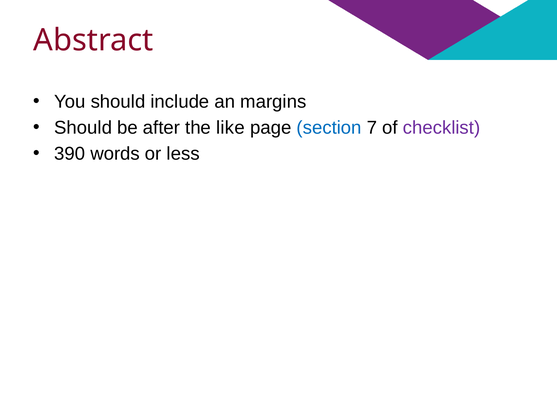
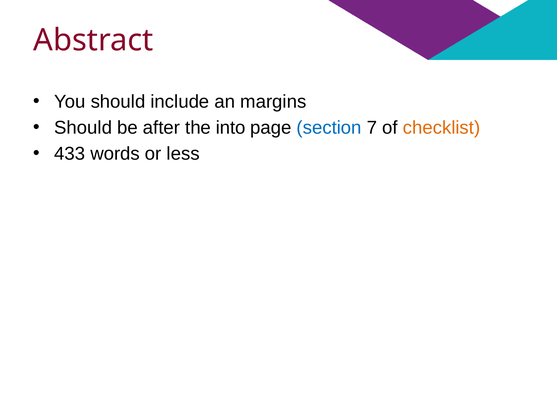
like: like -> into
checklist colour: purple -> orange
390: 390 -> 433
